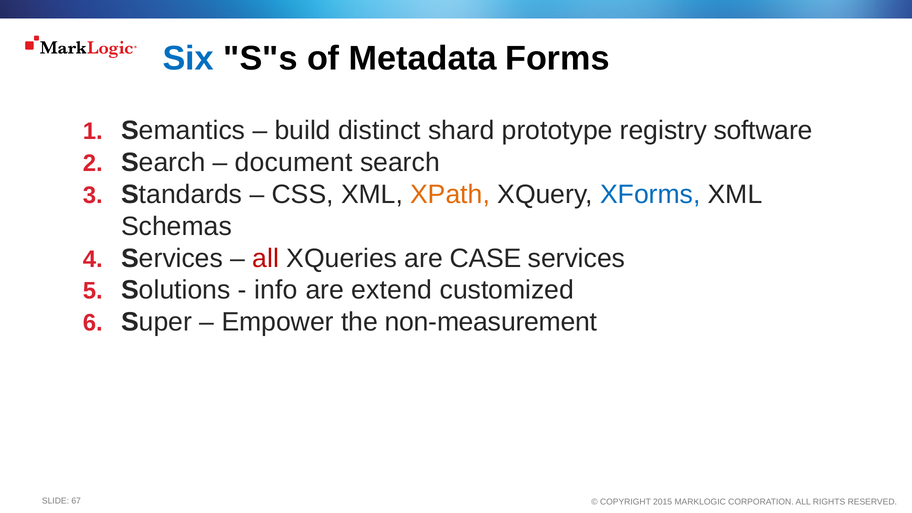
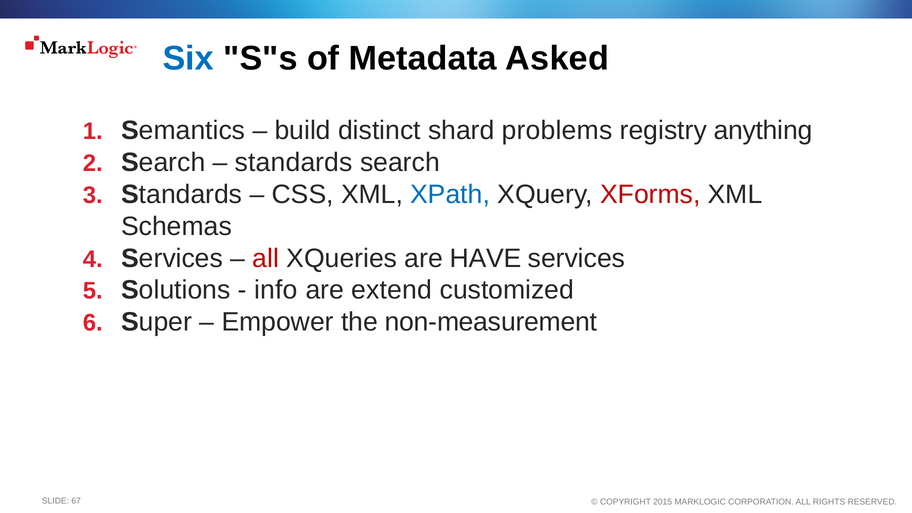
Forms: Forms -> Asked
prototype: prototype -> problems
software: software -> anything
document at (294, 163): document -> standards
XPath colour: orange -> blue
XForms colour: blue -> red
CASE: CASE -> HAVE
